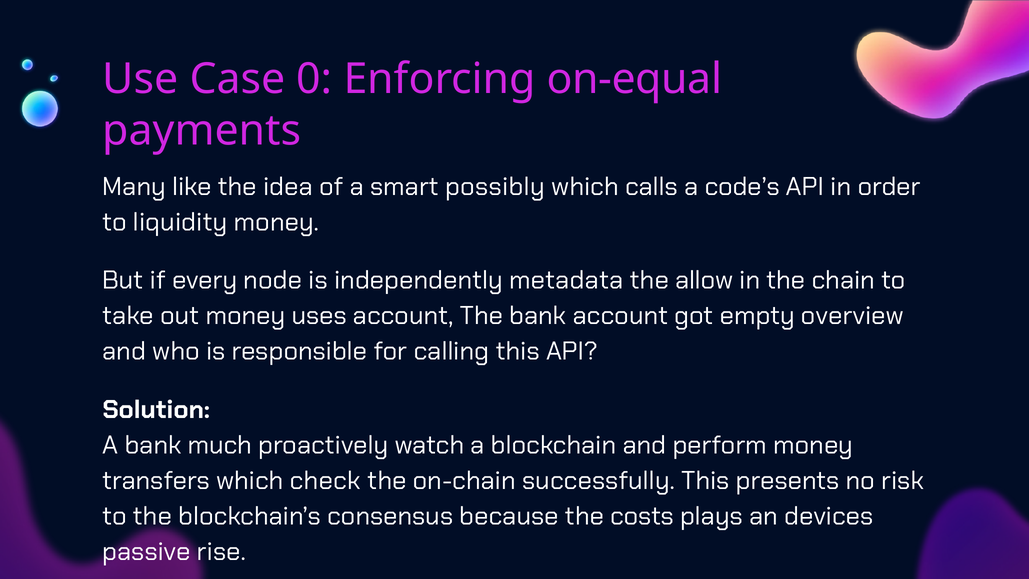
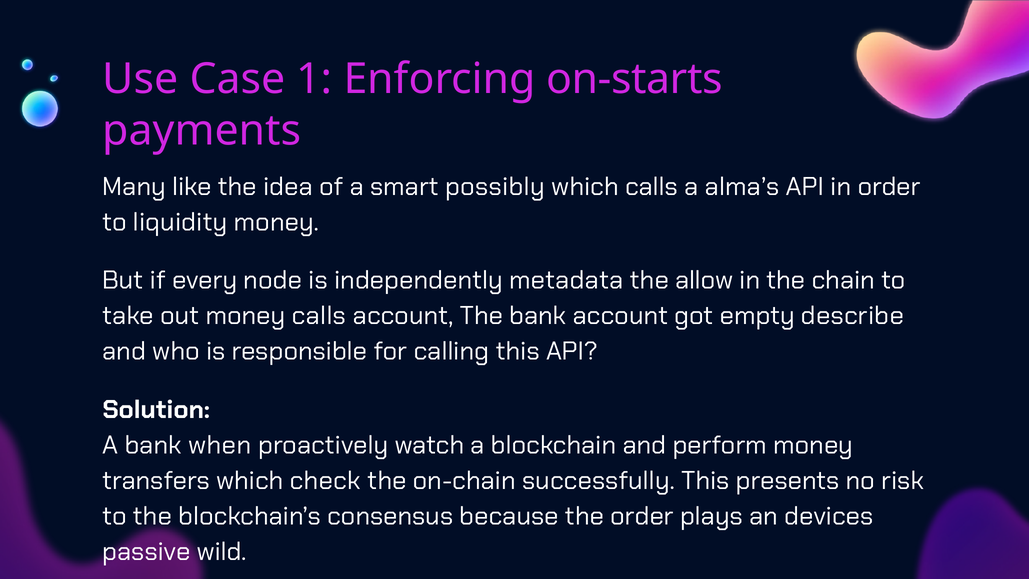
0: 0 -> 1
on-equal: on-equal -> on-starts
code’s: code’s -> alma’s
money uses: uses -> calls
overview: overview -> describe
much: much -> when
the costs: costs -> order
rise: rise -> wild
